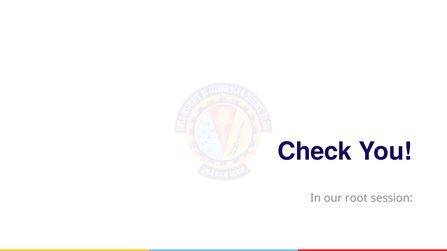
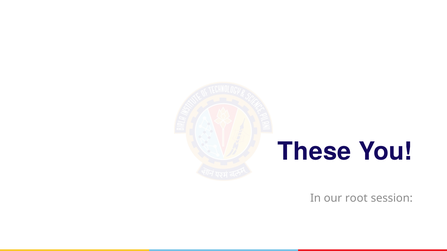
Check: Check -> These
